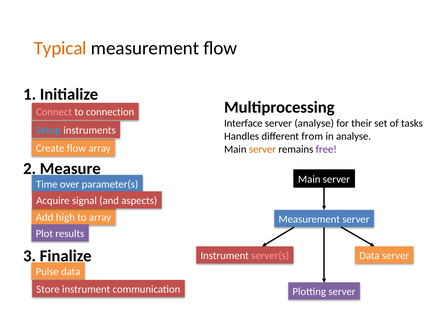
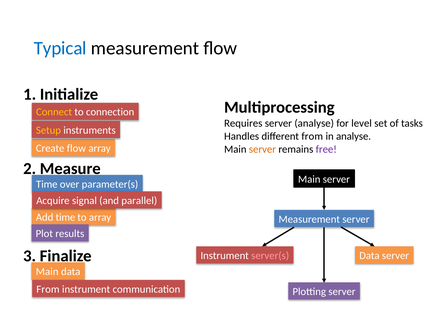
Typical colour: orange -> blue
Connect colour: pink -> yellow
Interface: Interface -> Requires
their: their -> level
Setup colour: light blue -> yellow
aspects: aspects -> parallel
Add high: high -> time
Pulse at (47, 271): Pulse -> Main
Store at (48, 289): Store -> From
